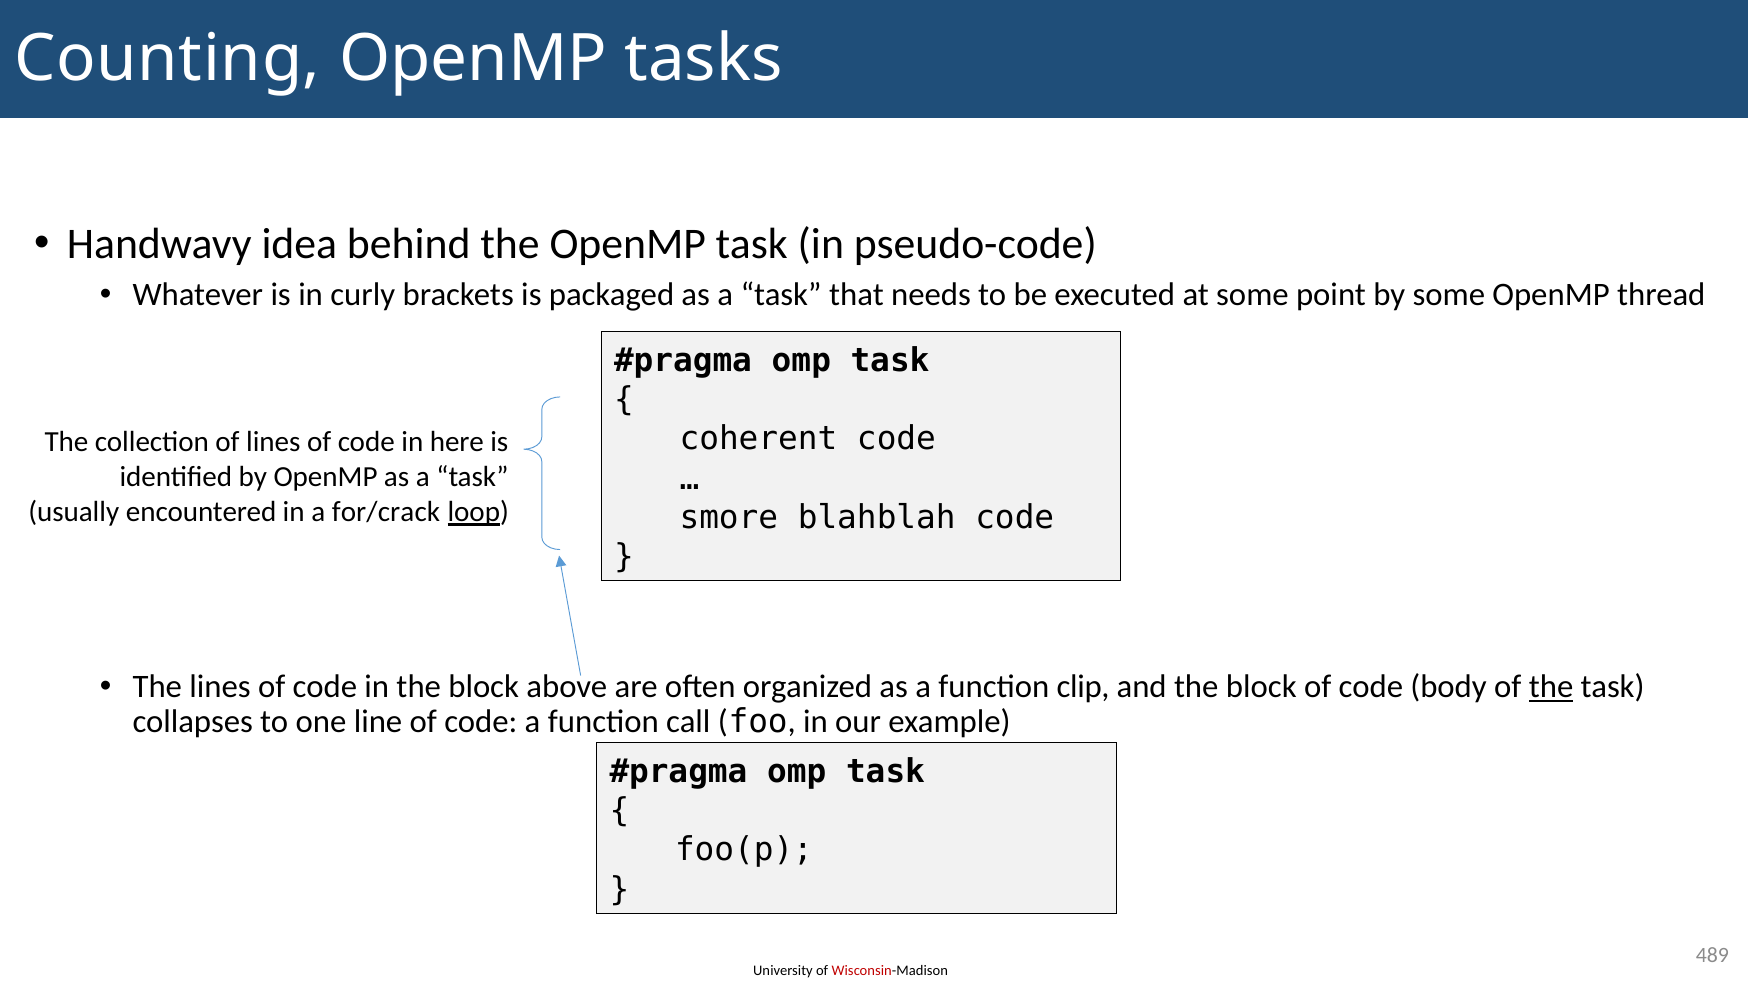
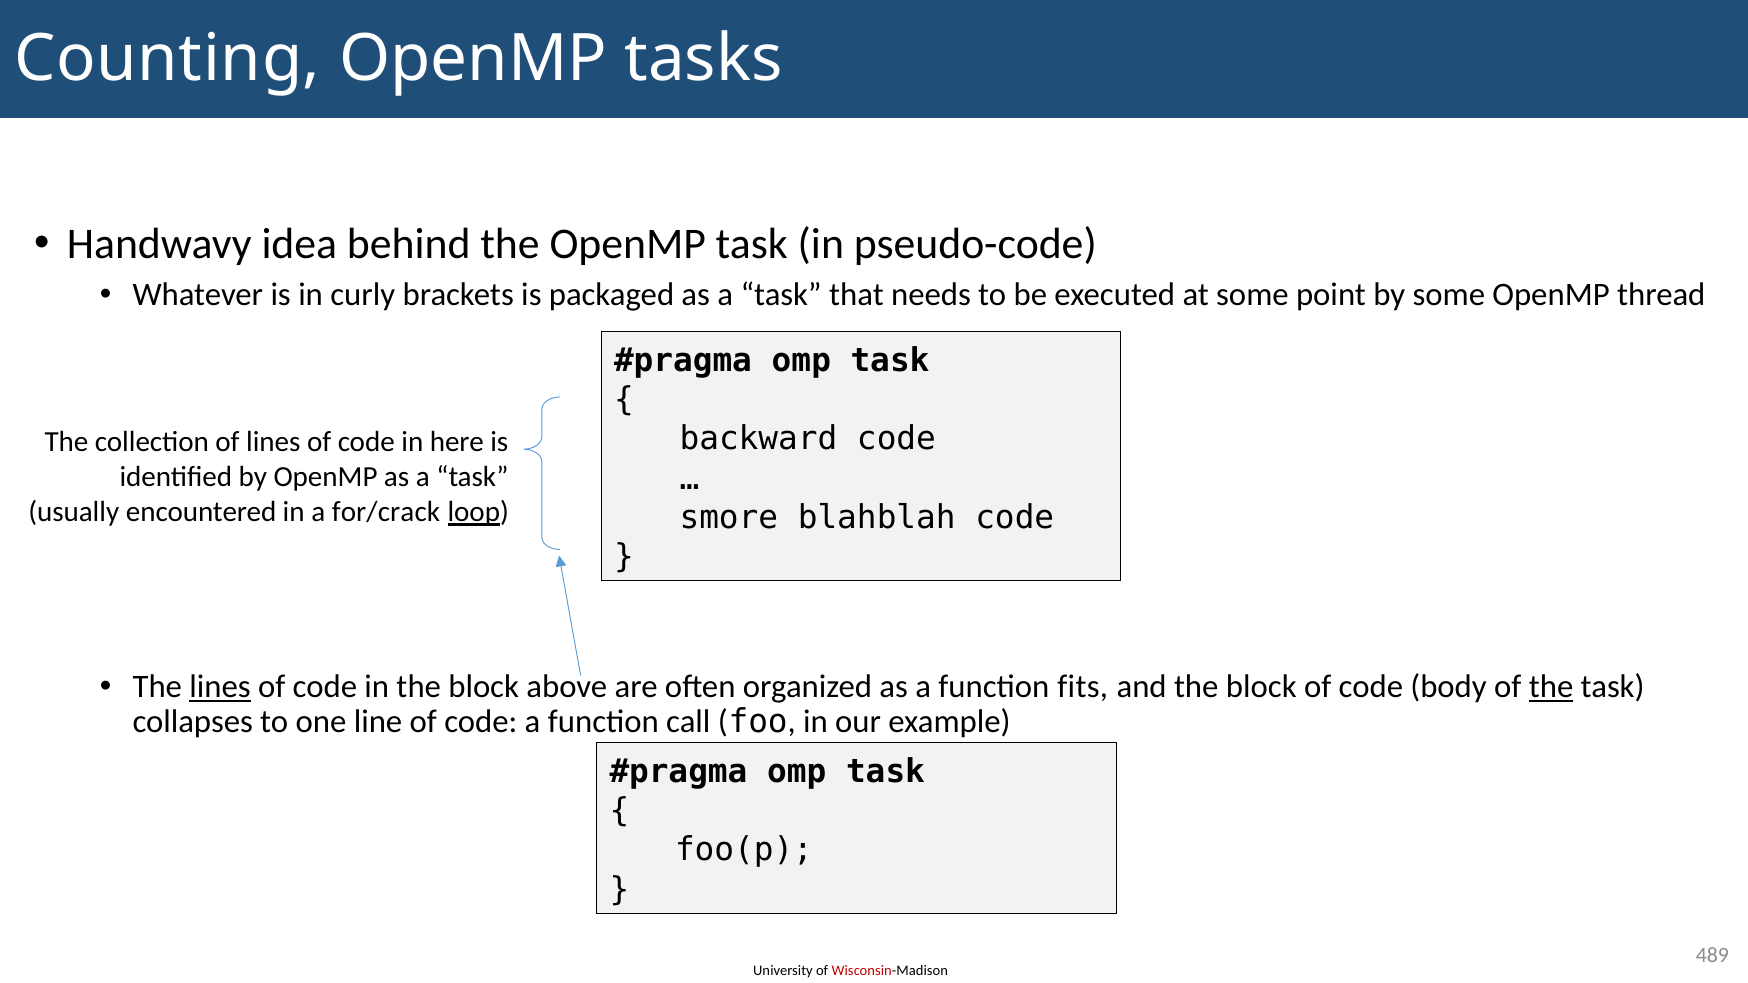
coherent: coherent -> backward
lines at (220, 687) underline: none -> present
clip: clip -> fits
